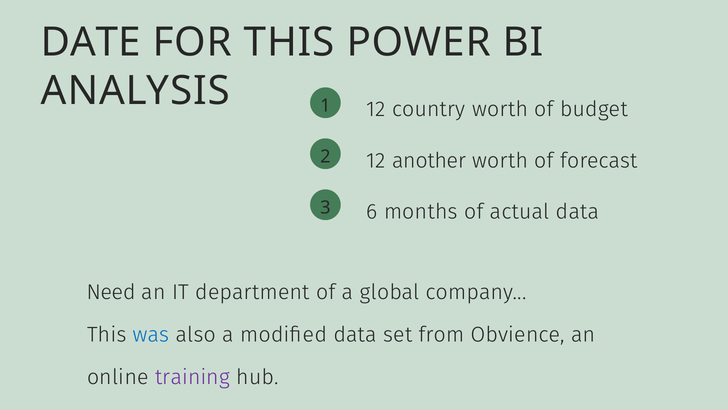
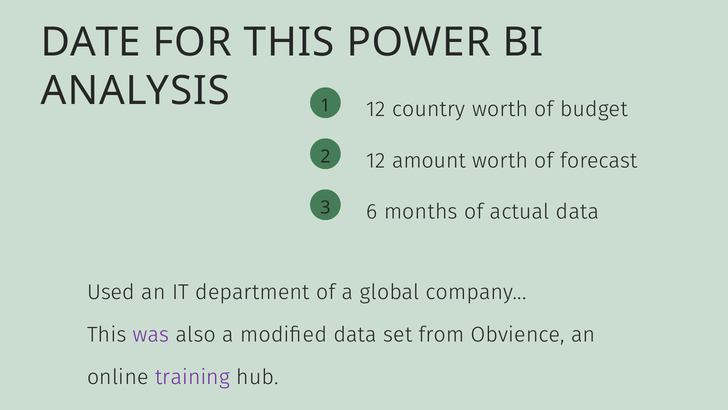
another: another -> amount
Need: Need -> Used
was colour: blue -> purple
